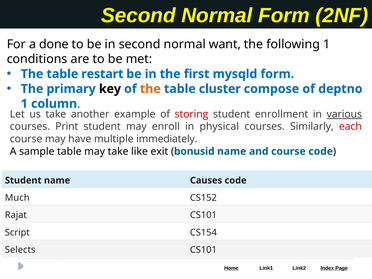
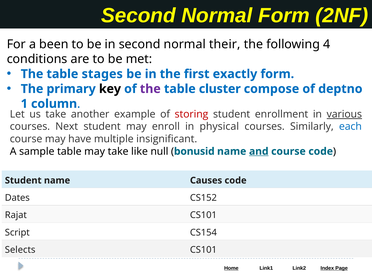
done: done -> been
want: want -> their
following 1: 1 -> 4
restart: restart -> stages
mysqld: mysqld -> exactly
the at (150, 89) colour: orange -> purple
Print: Print -> Next
each colour: red -> blue
immediately: immediately -> insignificant
exit: exit -> null
and underline: none -> present
Much: Much -> Dates
